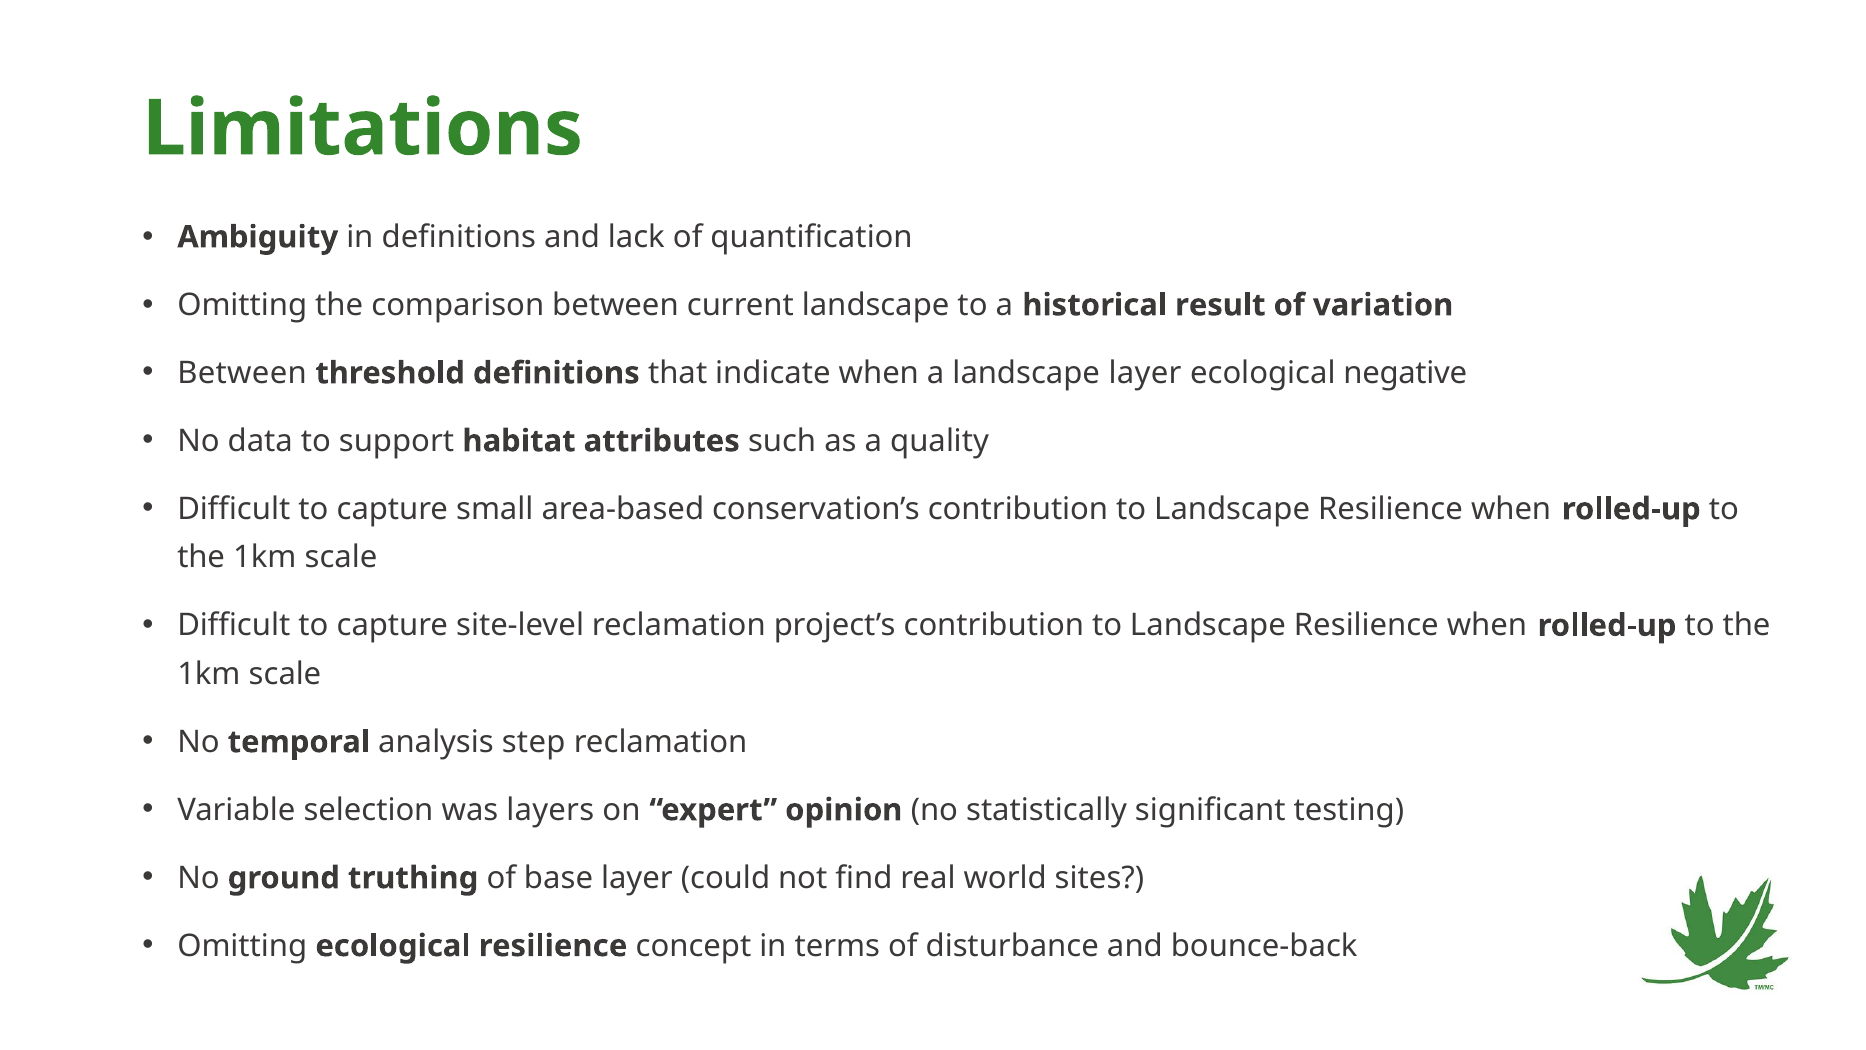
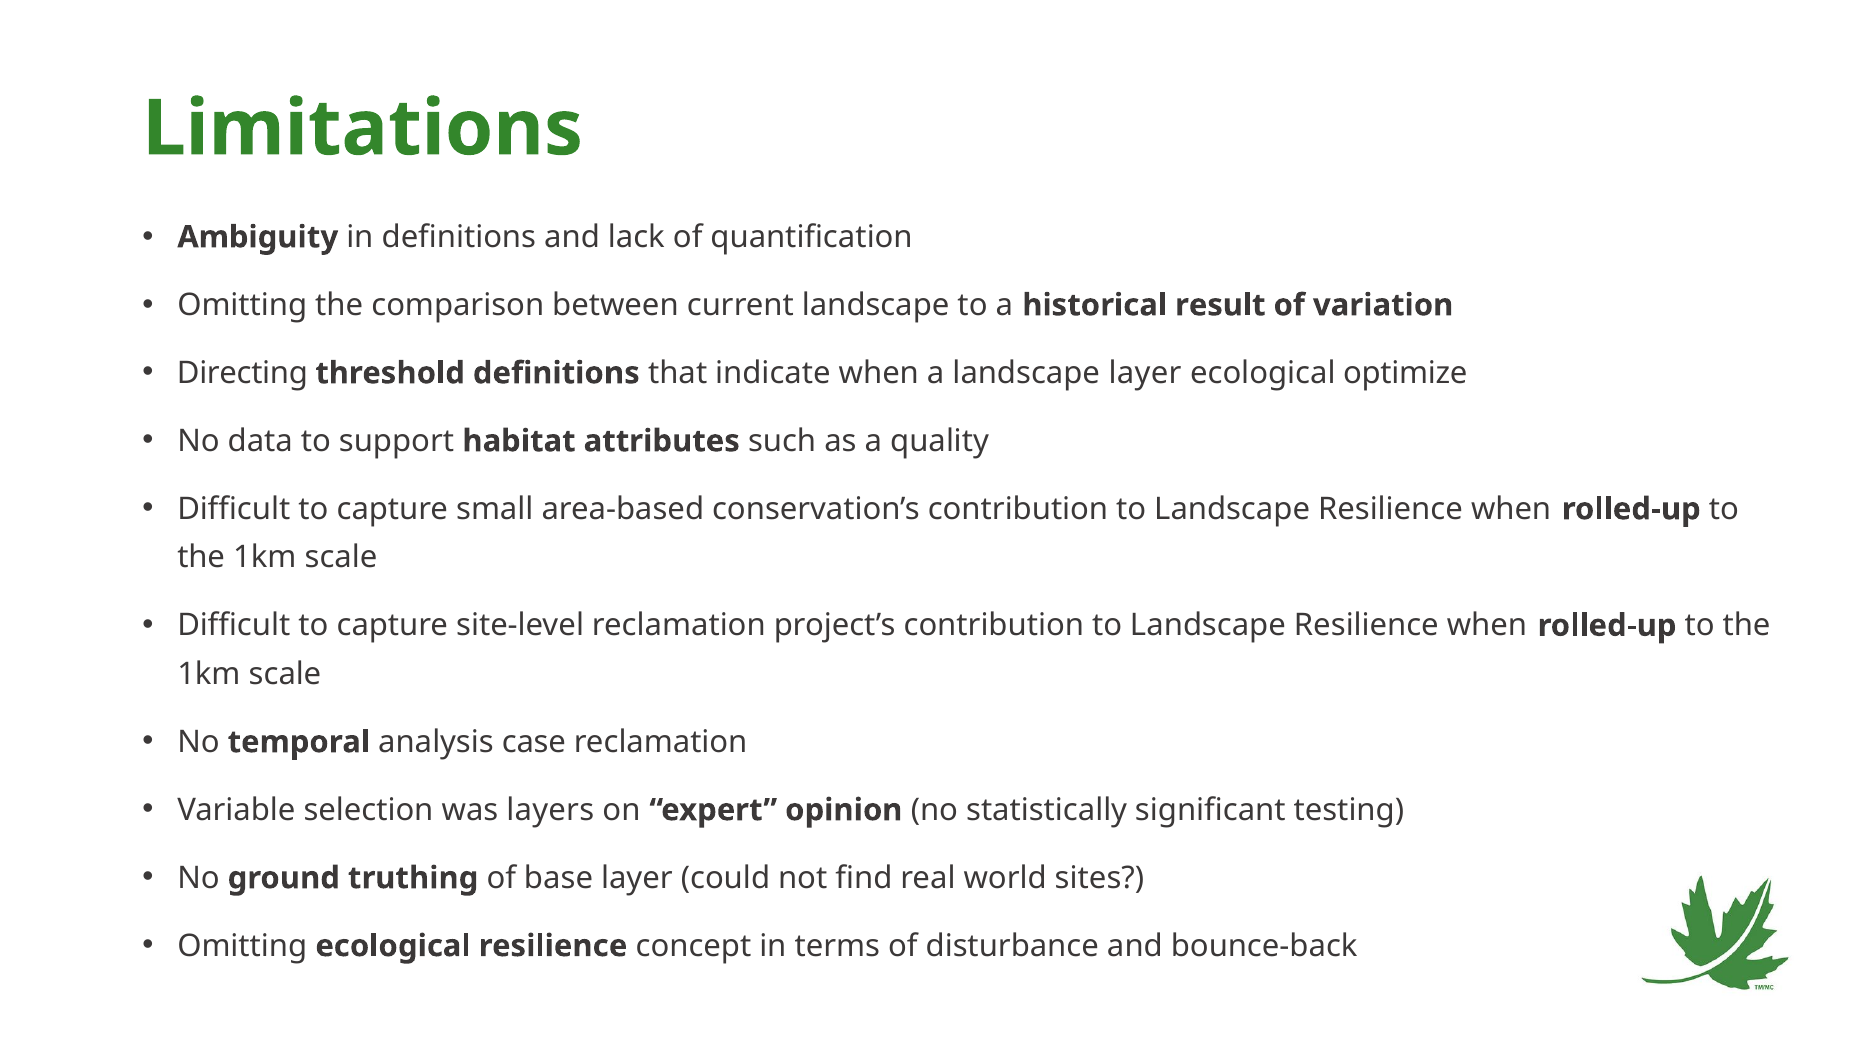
Between at (242, 373): Between -> Directing
negative: negative -> optimize
step: step -> case
